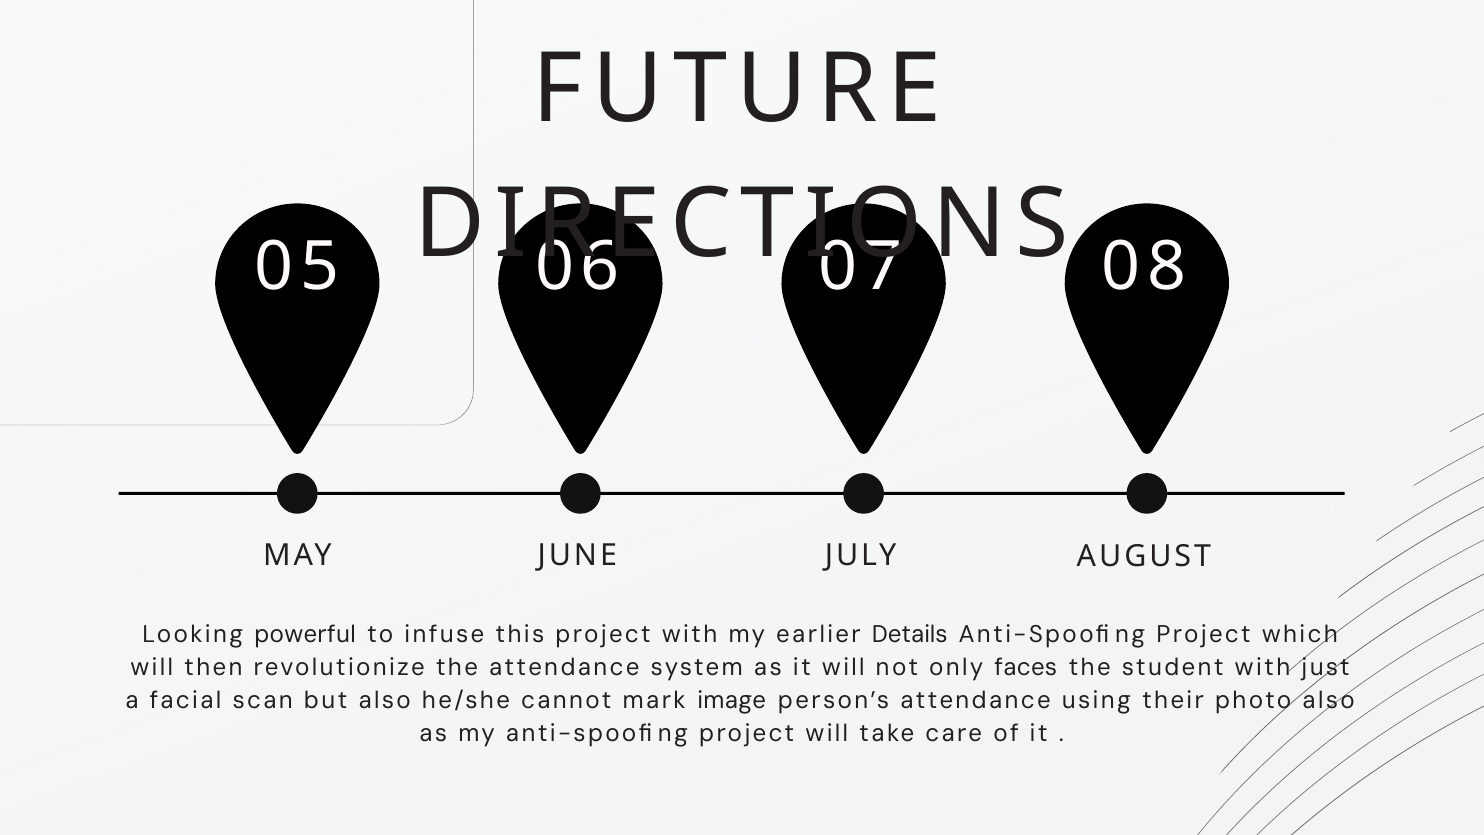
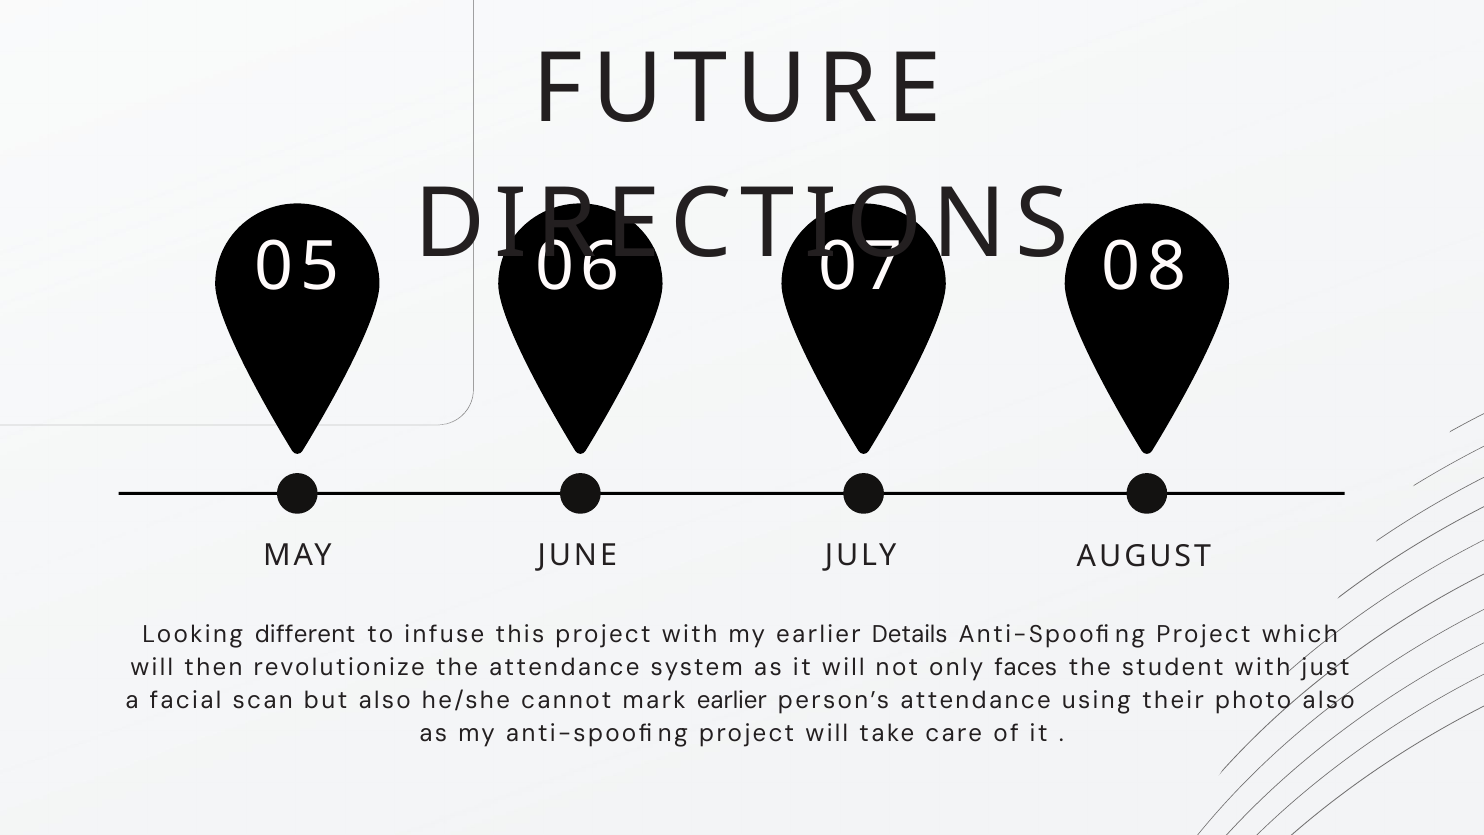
powerful: powerful -> different
mark image: image -> earlier
